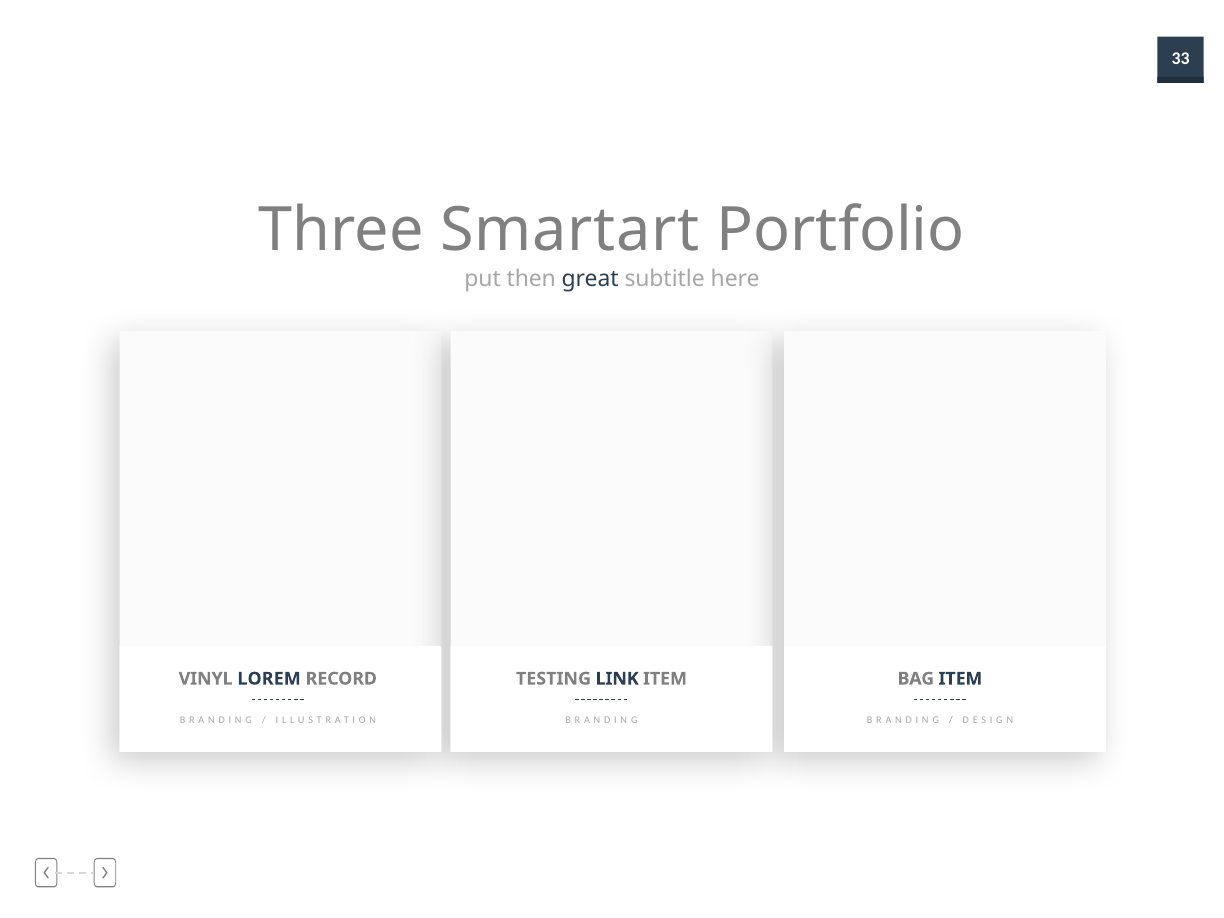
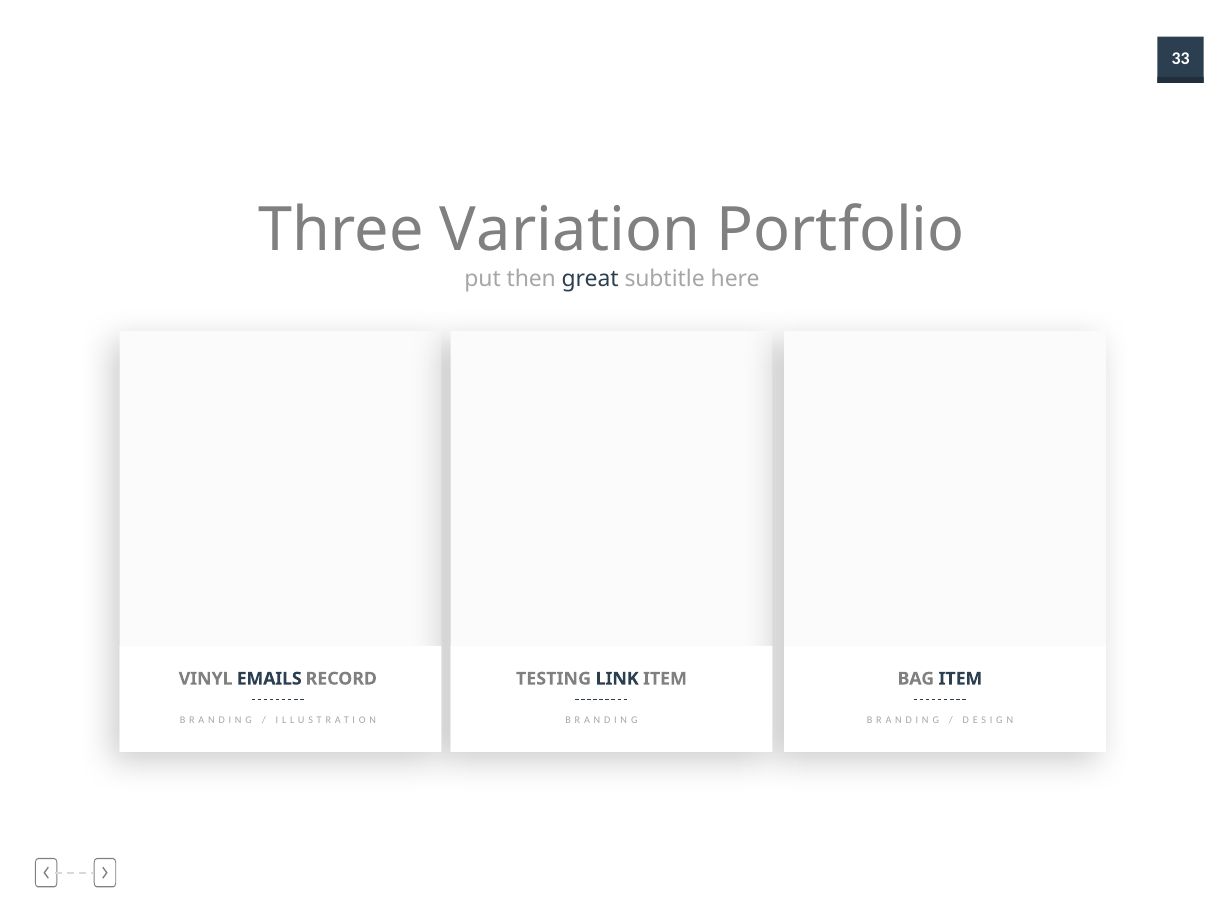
Smartart: Smartart -> Variation
LOREM: LOREM -> EMAILS
